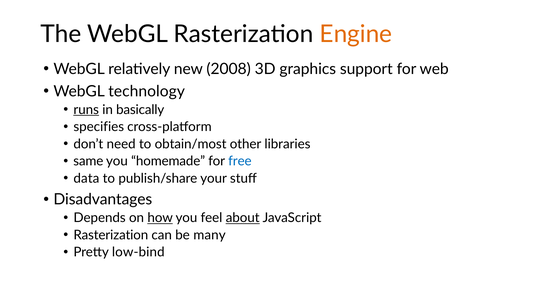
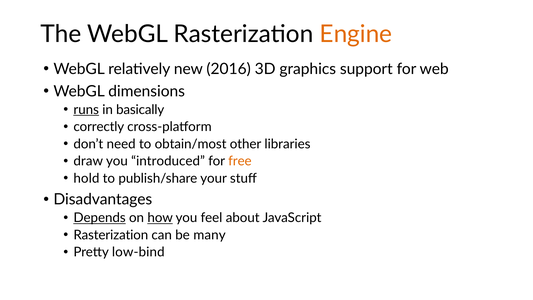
2008: 2008 -> 2016
technology: technology -> dimensions
specifies: specifies -> correctly
same: same -> draw
homemade: homemade -> introduced
free colour: blue -> orange
data: data -> hold
Depends underline: none -> present
about underline: present -> none
